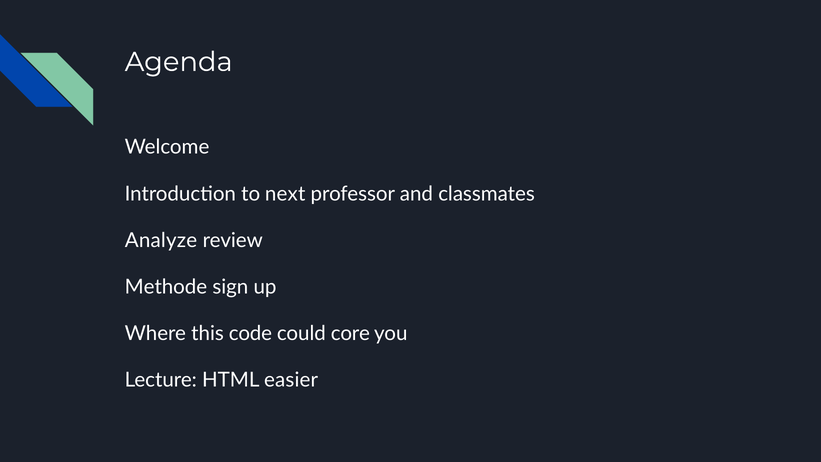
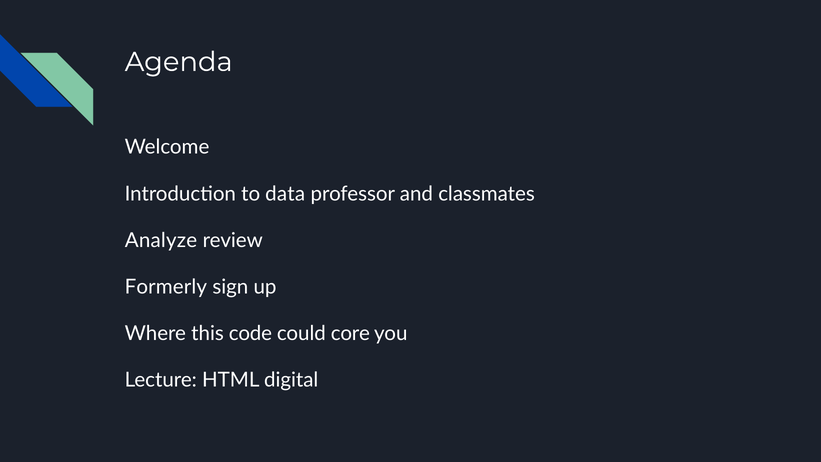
next: next -> data
Methode: Methode -> Formerly
easier: easier -> digital
